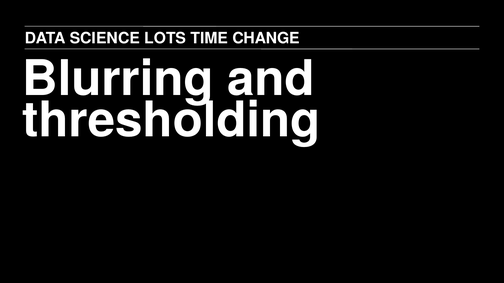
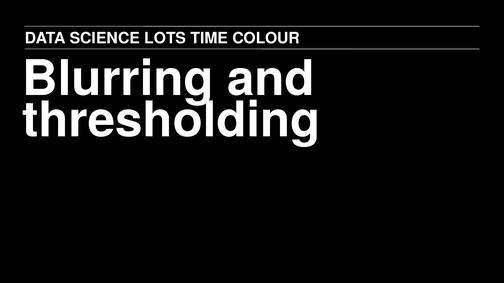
CHANGE: CHANGE -> COLOUR
